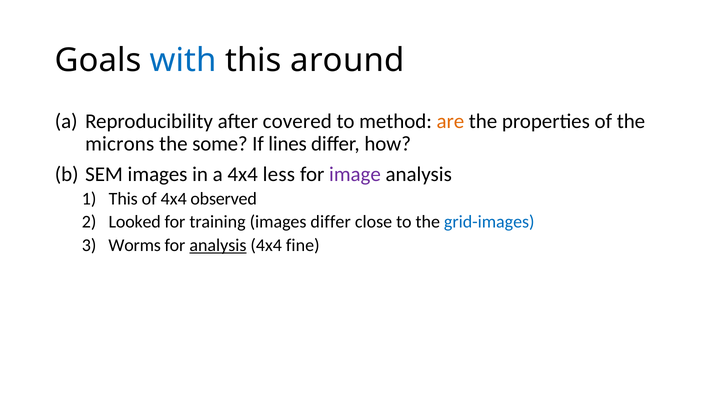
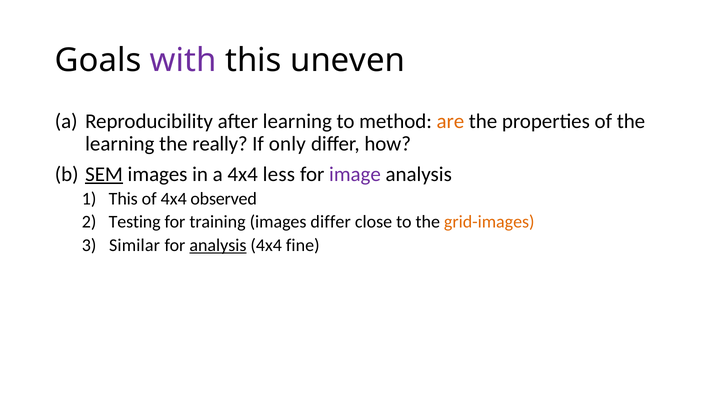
with colour: blue -> purple
around: around -> uneven
after covered: covered -> learning
microns at (120, 144): microns -> learning
some: some -> really
lines: lines -> only
SEM underline: none -> present
Looked: Looked -> Testing
grid-images colour: blue -> orange
Worms: Worms -> Similar
